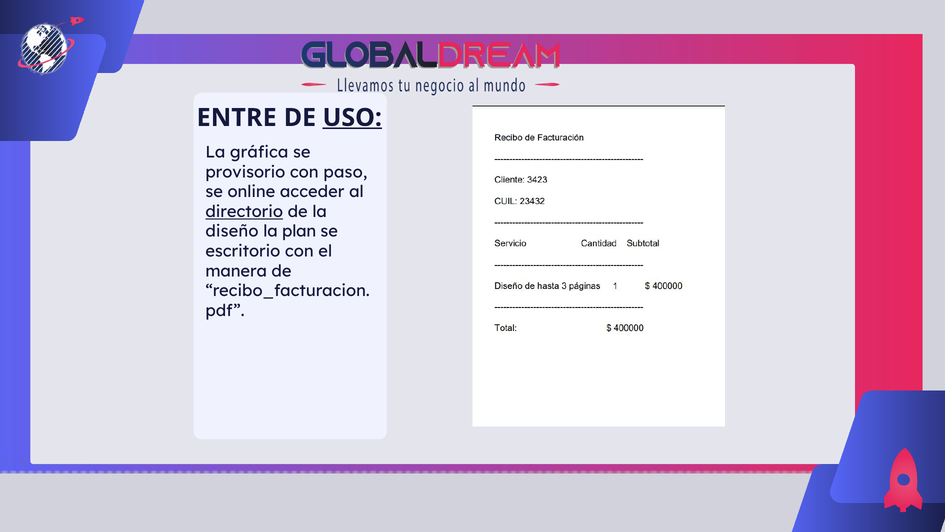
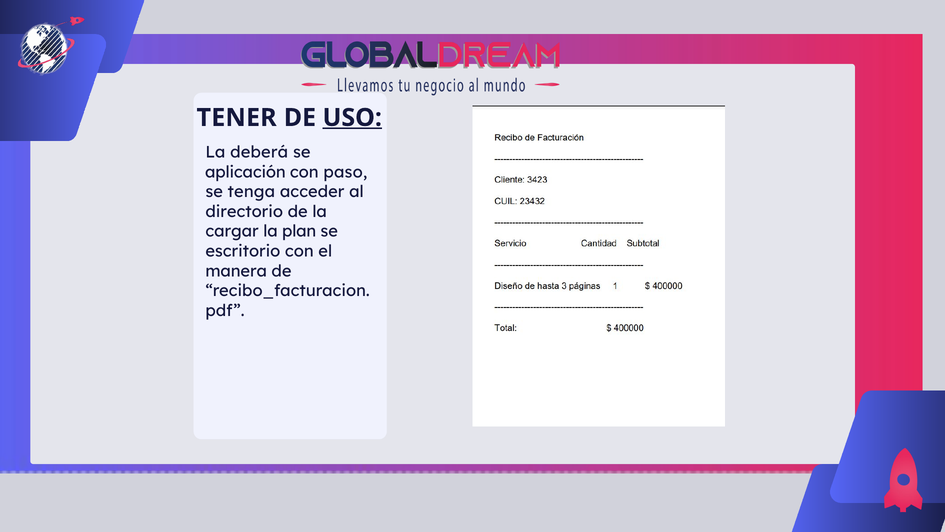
ENTRE: ENTRE -> TENER
gráfica: gráfica -> deberá
provisorio: provisorio -> aplicación
online: online -> tenga
directorio underline: present -> none
diseño: diseño -> cargar
